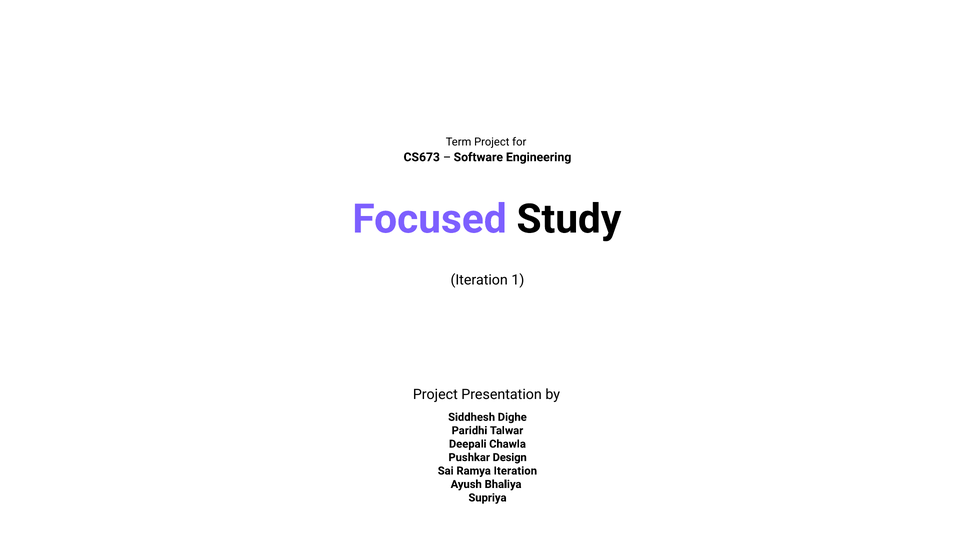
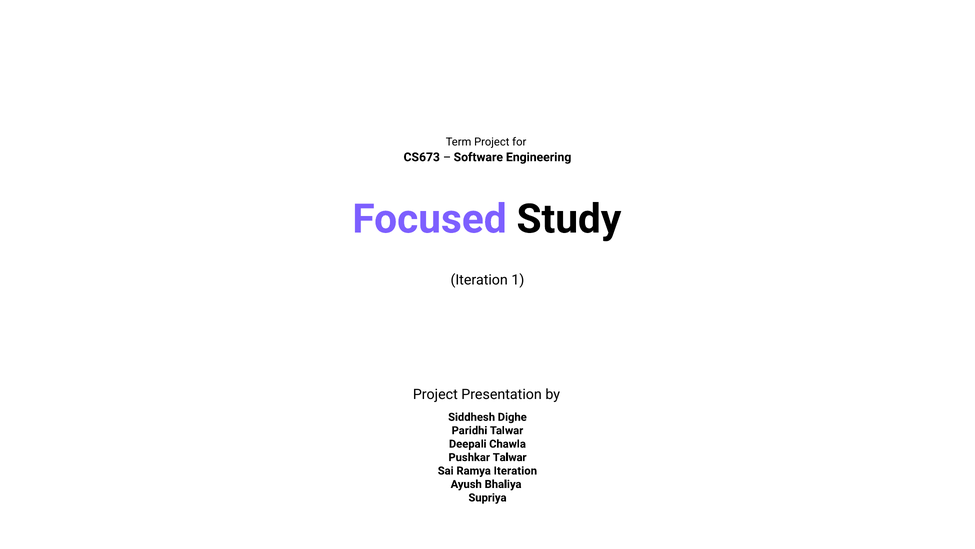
Pushkar Design: Design -> Talwar
